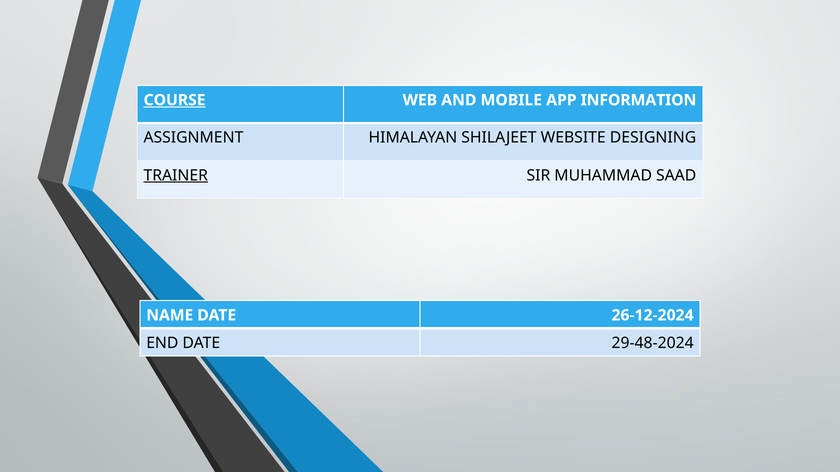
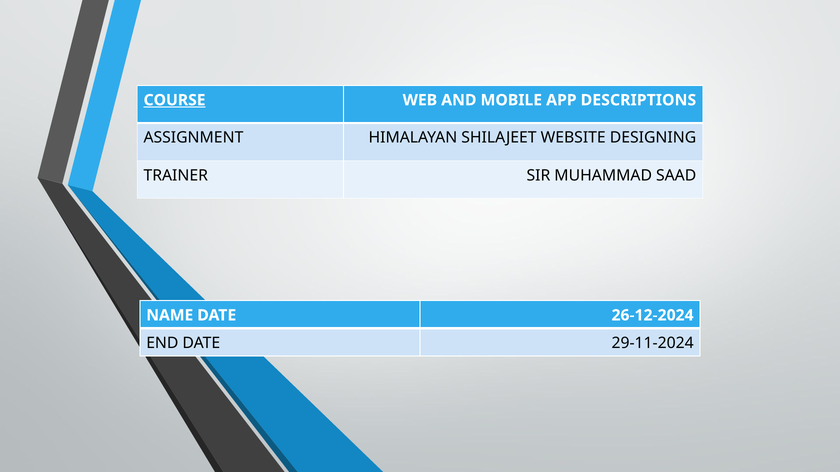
INFORMATION: INFORMATION -> DESCRIPTIONS
TRAINER underline: present -> none
29-48-2024: 29-48-2024 -> 29-11-2024
